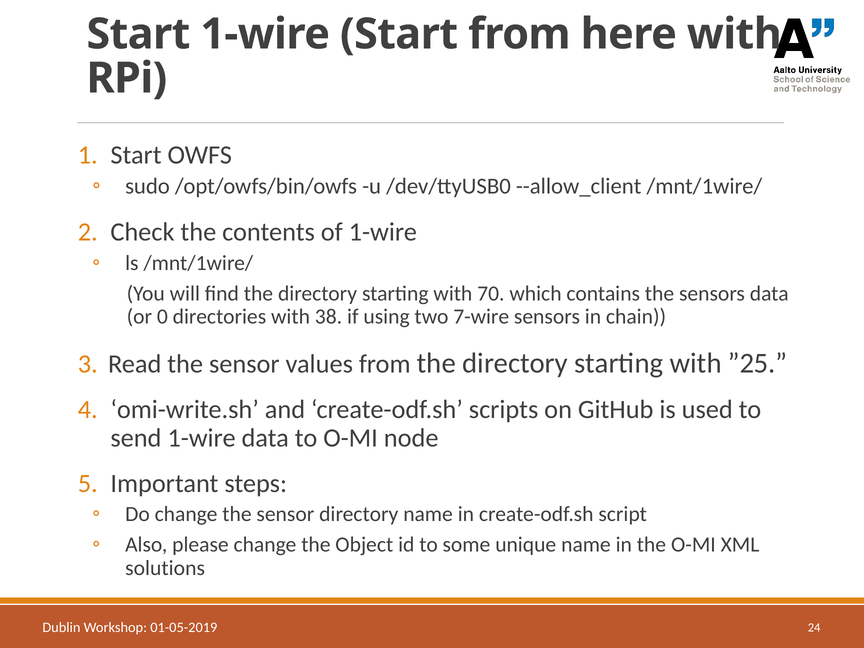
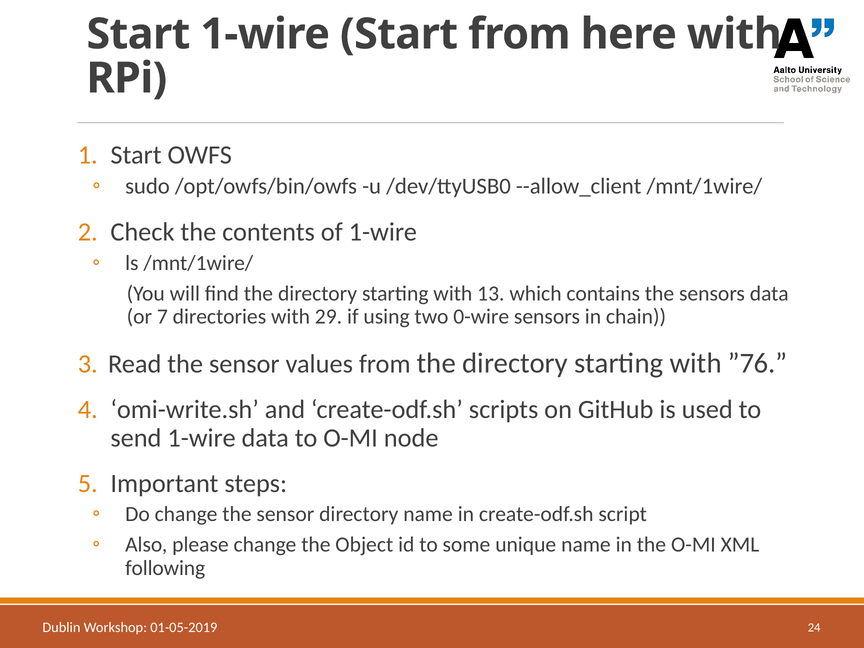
70: 70 -> 13
0: 0 -> 7
38: 38 -> 29
7-wire: 7-wire -> 0-wire
”25: ”25 -> ”76
solutions: solutions -> following
